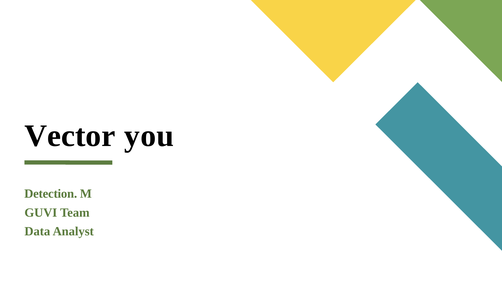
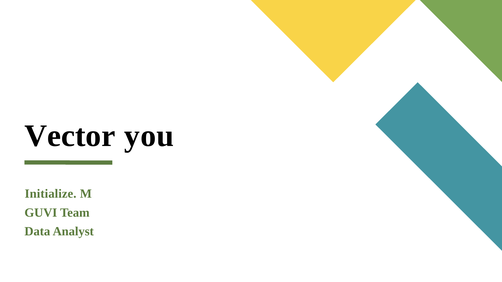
Detection: Detection -> Initialize
